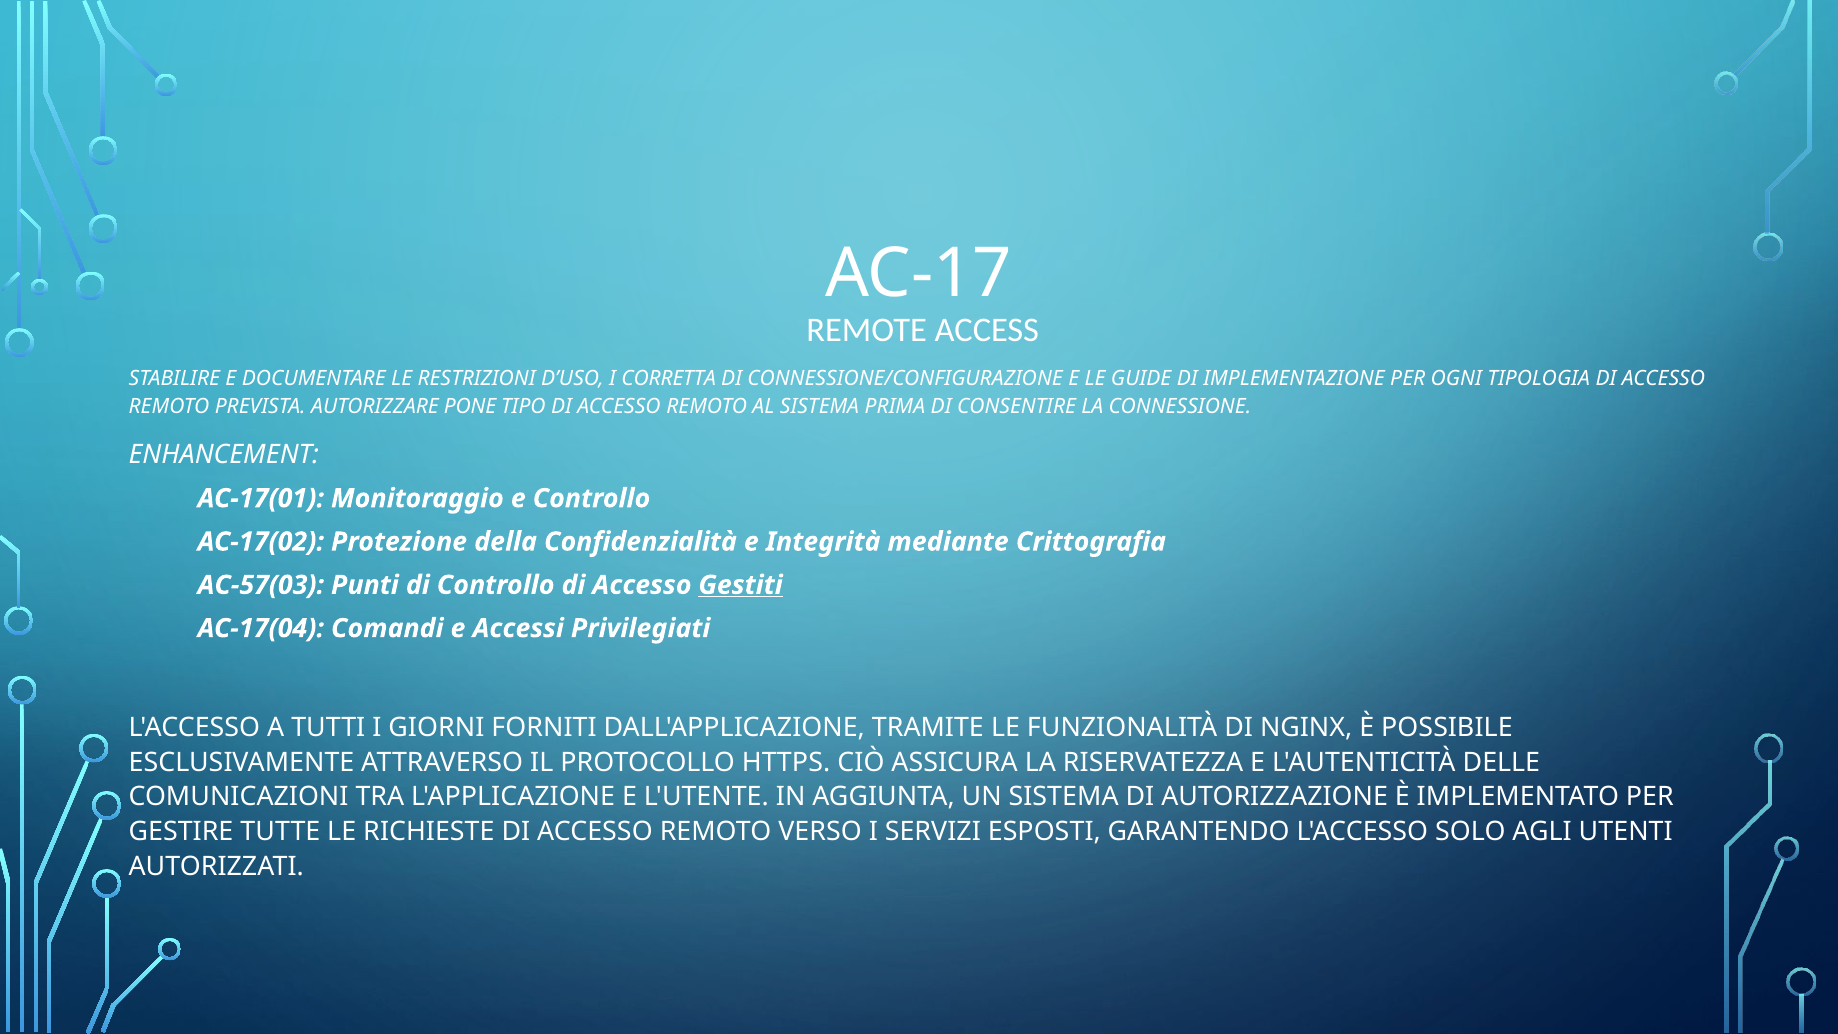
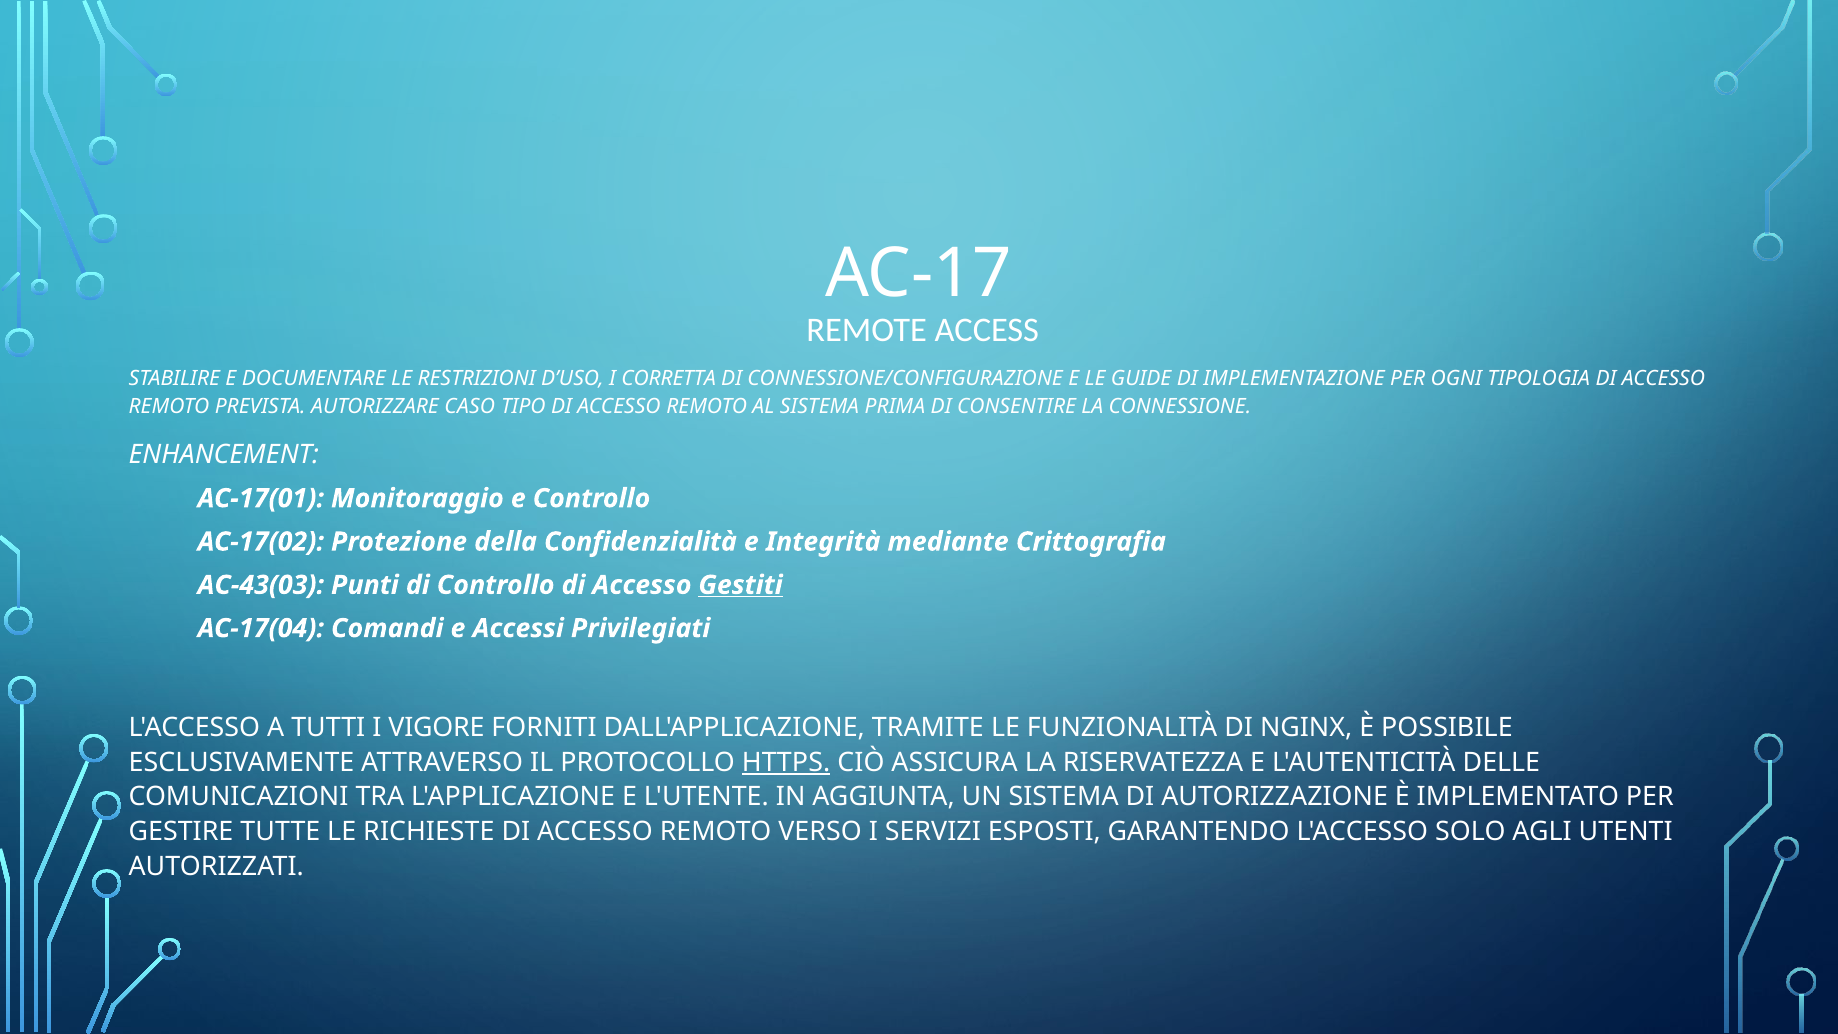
PONE: PONE -> CASO
AC-57(03: AC-57(03 -> AC-43(03
GIORNI: GIORNI -> VIGORE
HTTPS underline: none -> present
